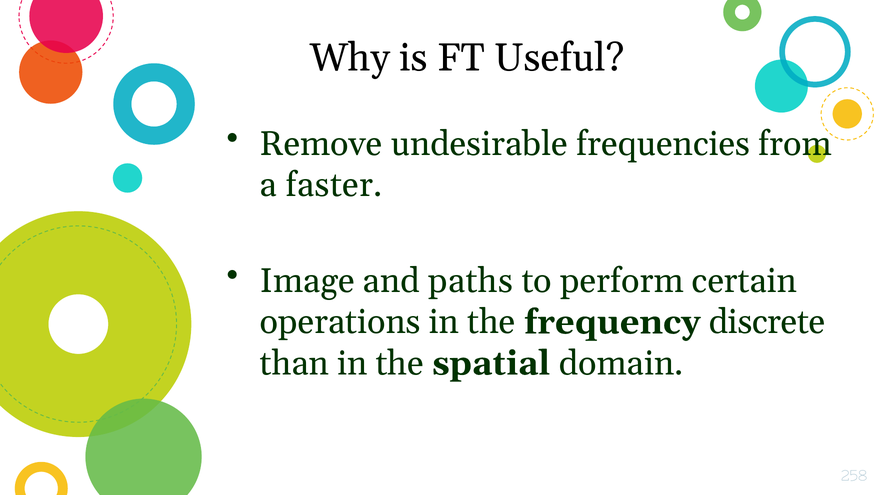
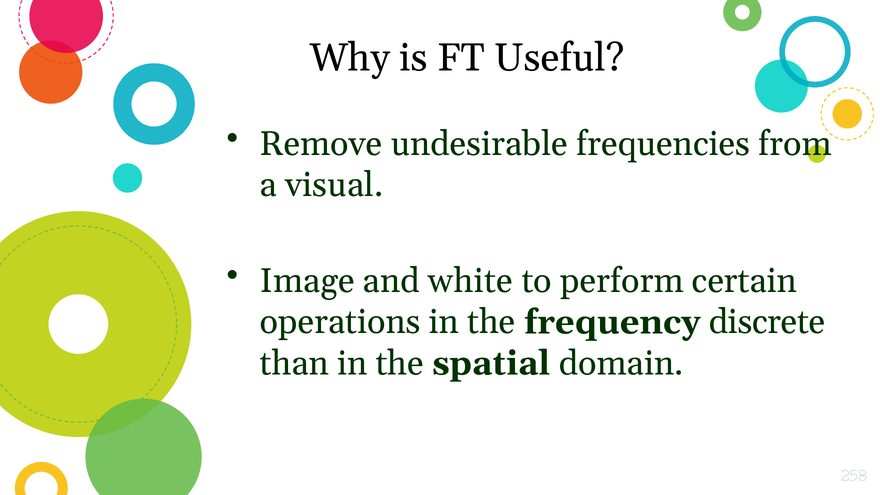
faster: faster -> visual
paths: paths -> white
